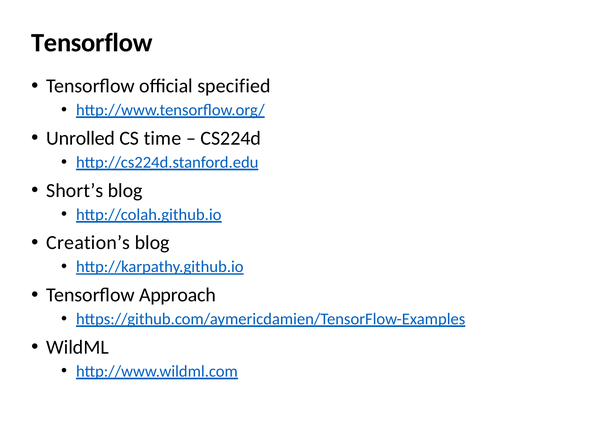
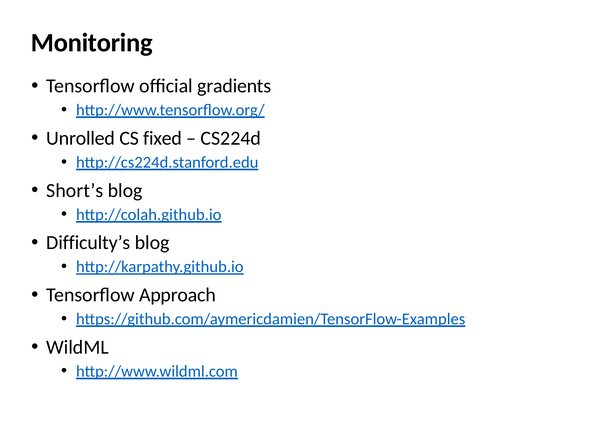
Tensorflow at (92, 43): Tensorflow -> Monitoring
specified: specified -> gradients
time: time -> fixed
Creation’s: Creation’s -> Difficulty’s
